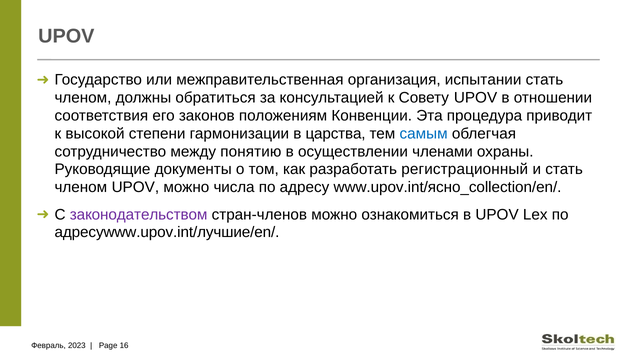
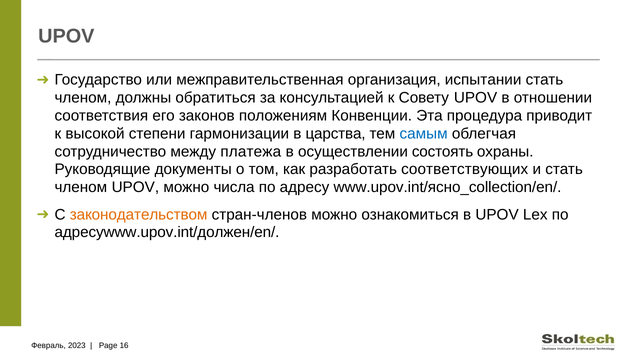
понятию: понятию -> платежа
членами: членами -> состоять
регистрационный: регистрационный -> соответствующих
законодательством colour: purple -> orange
адресуwww.upov.int/лучшие/en/: адресуwww.upov.int/лучшие/en/ -> адресуwww.upov.int/должен/en/
